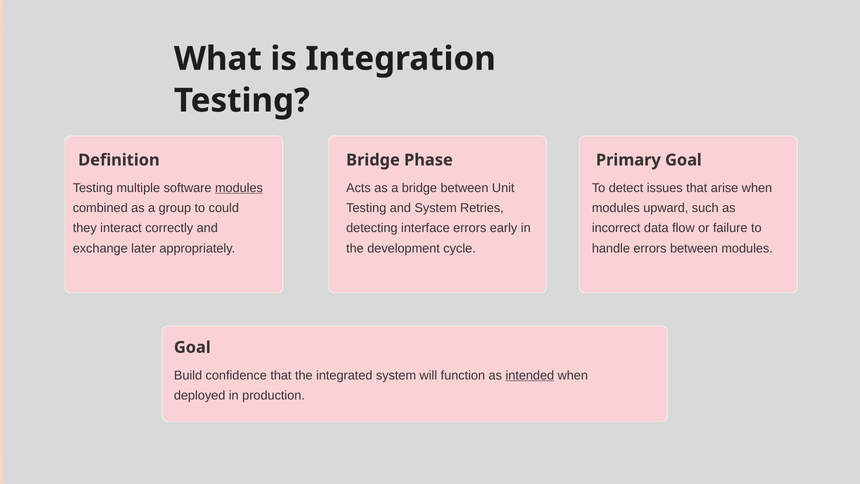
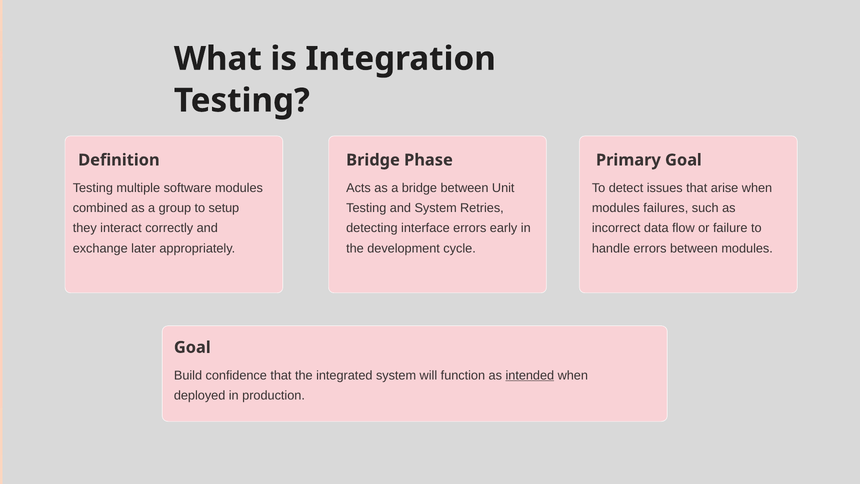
modules at (239, 188) underline: present -> none
could: could -> setup
upward: upward -> failures
